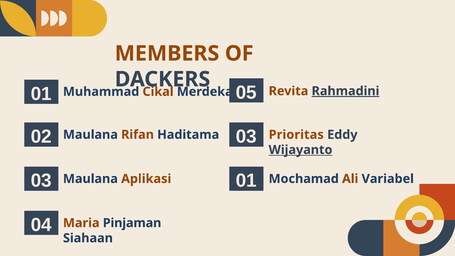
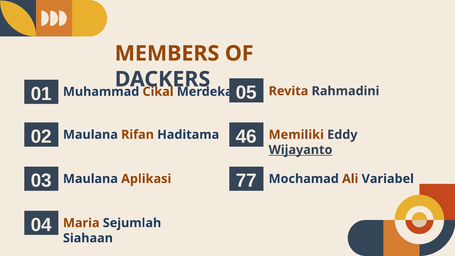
Rahmadini underline: present -> none
02 03: 03 -> 46
Prioritas: Prioritas -> Memiliki
03 01: 01 -> 77
Pinjaman: Pinjaman -> Sejumlah
